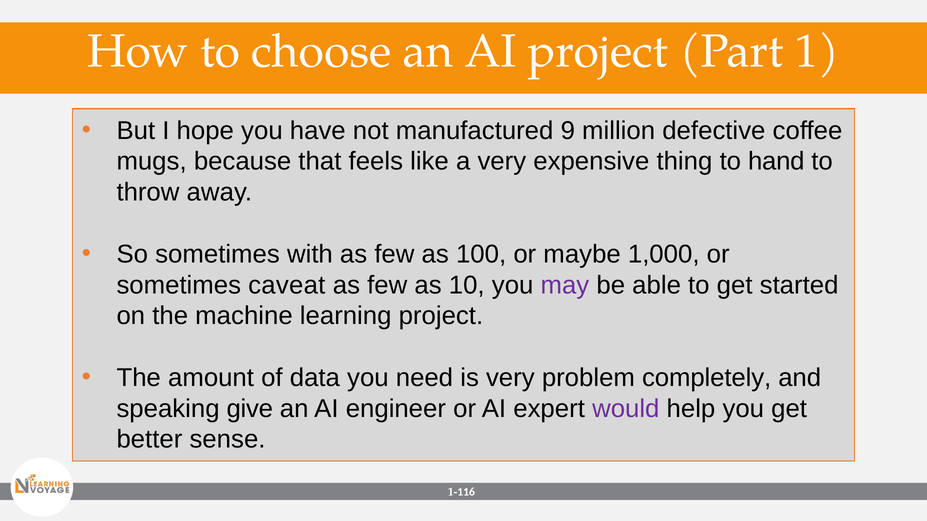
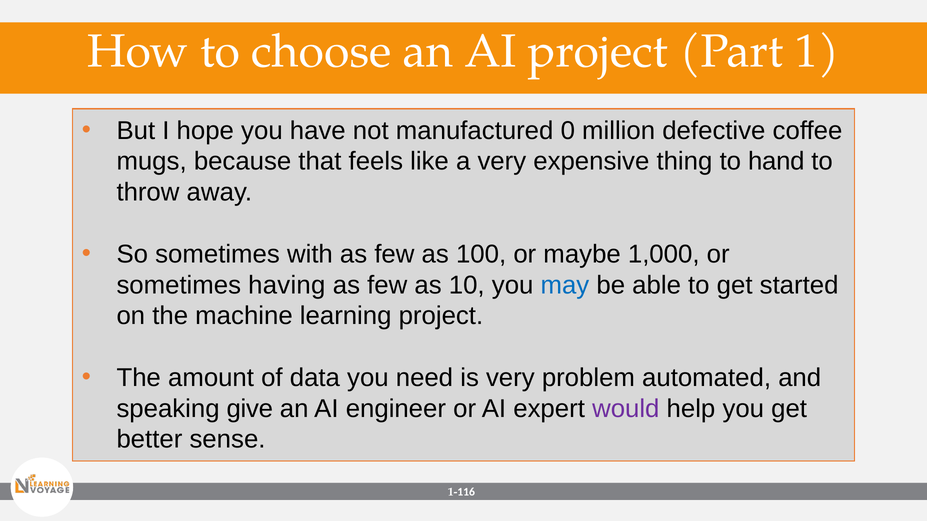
9: 9 -> 0
caveat: caveat -> having
may colour: purple -> blue
completely: completely -> automated
